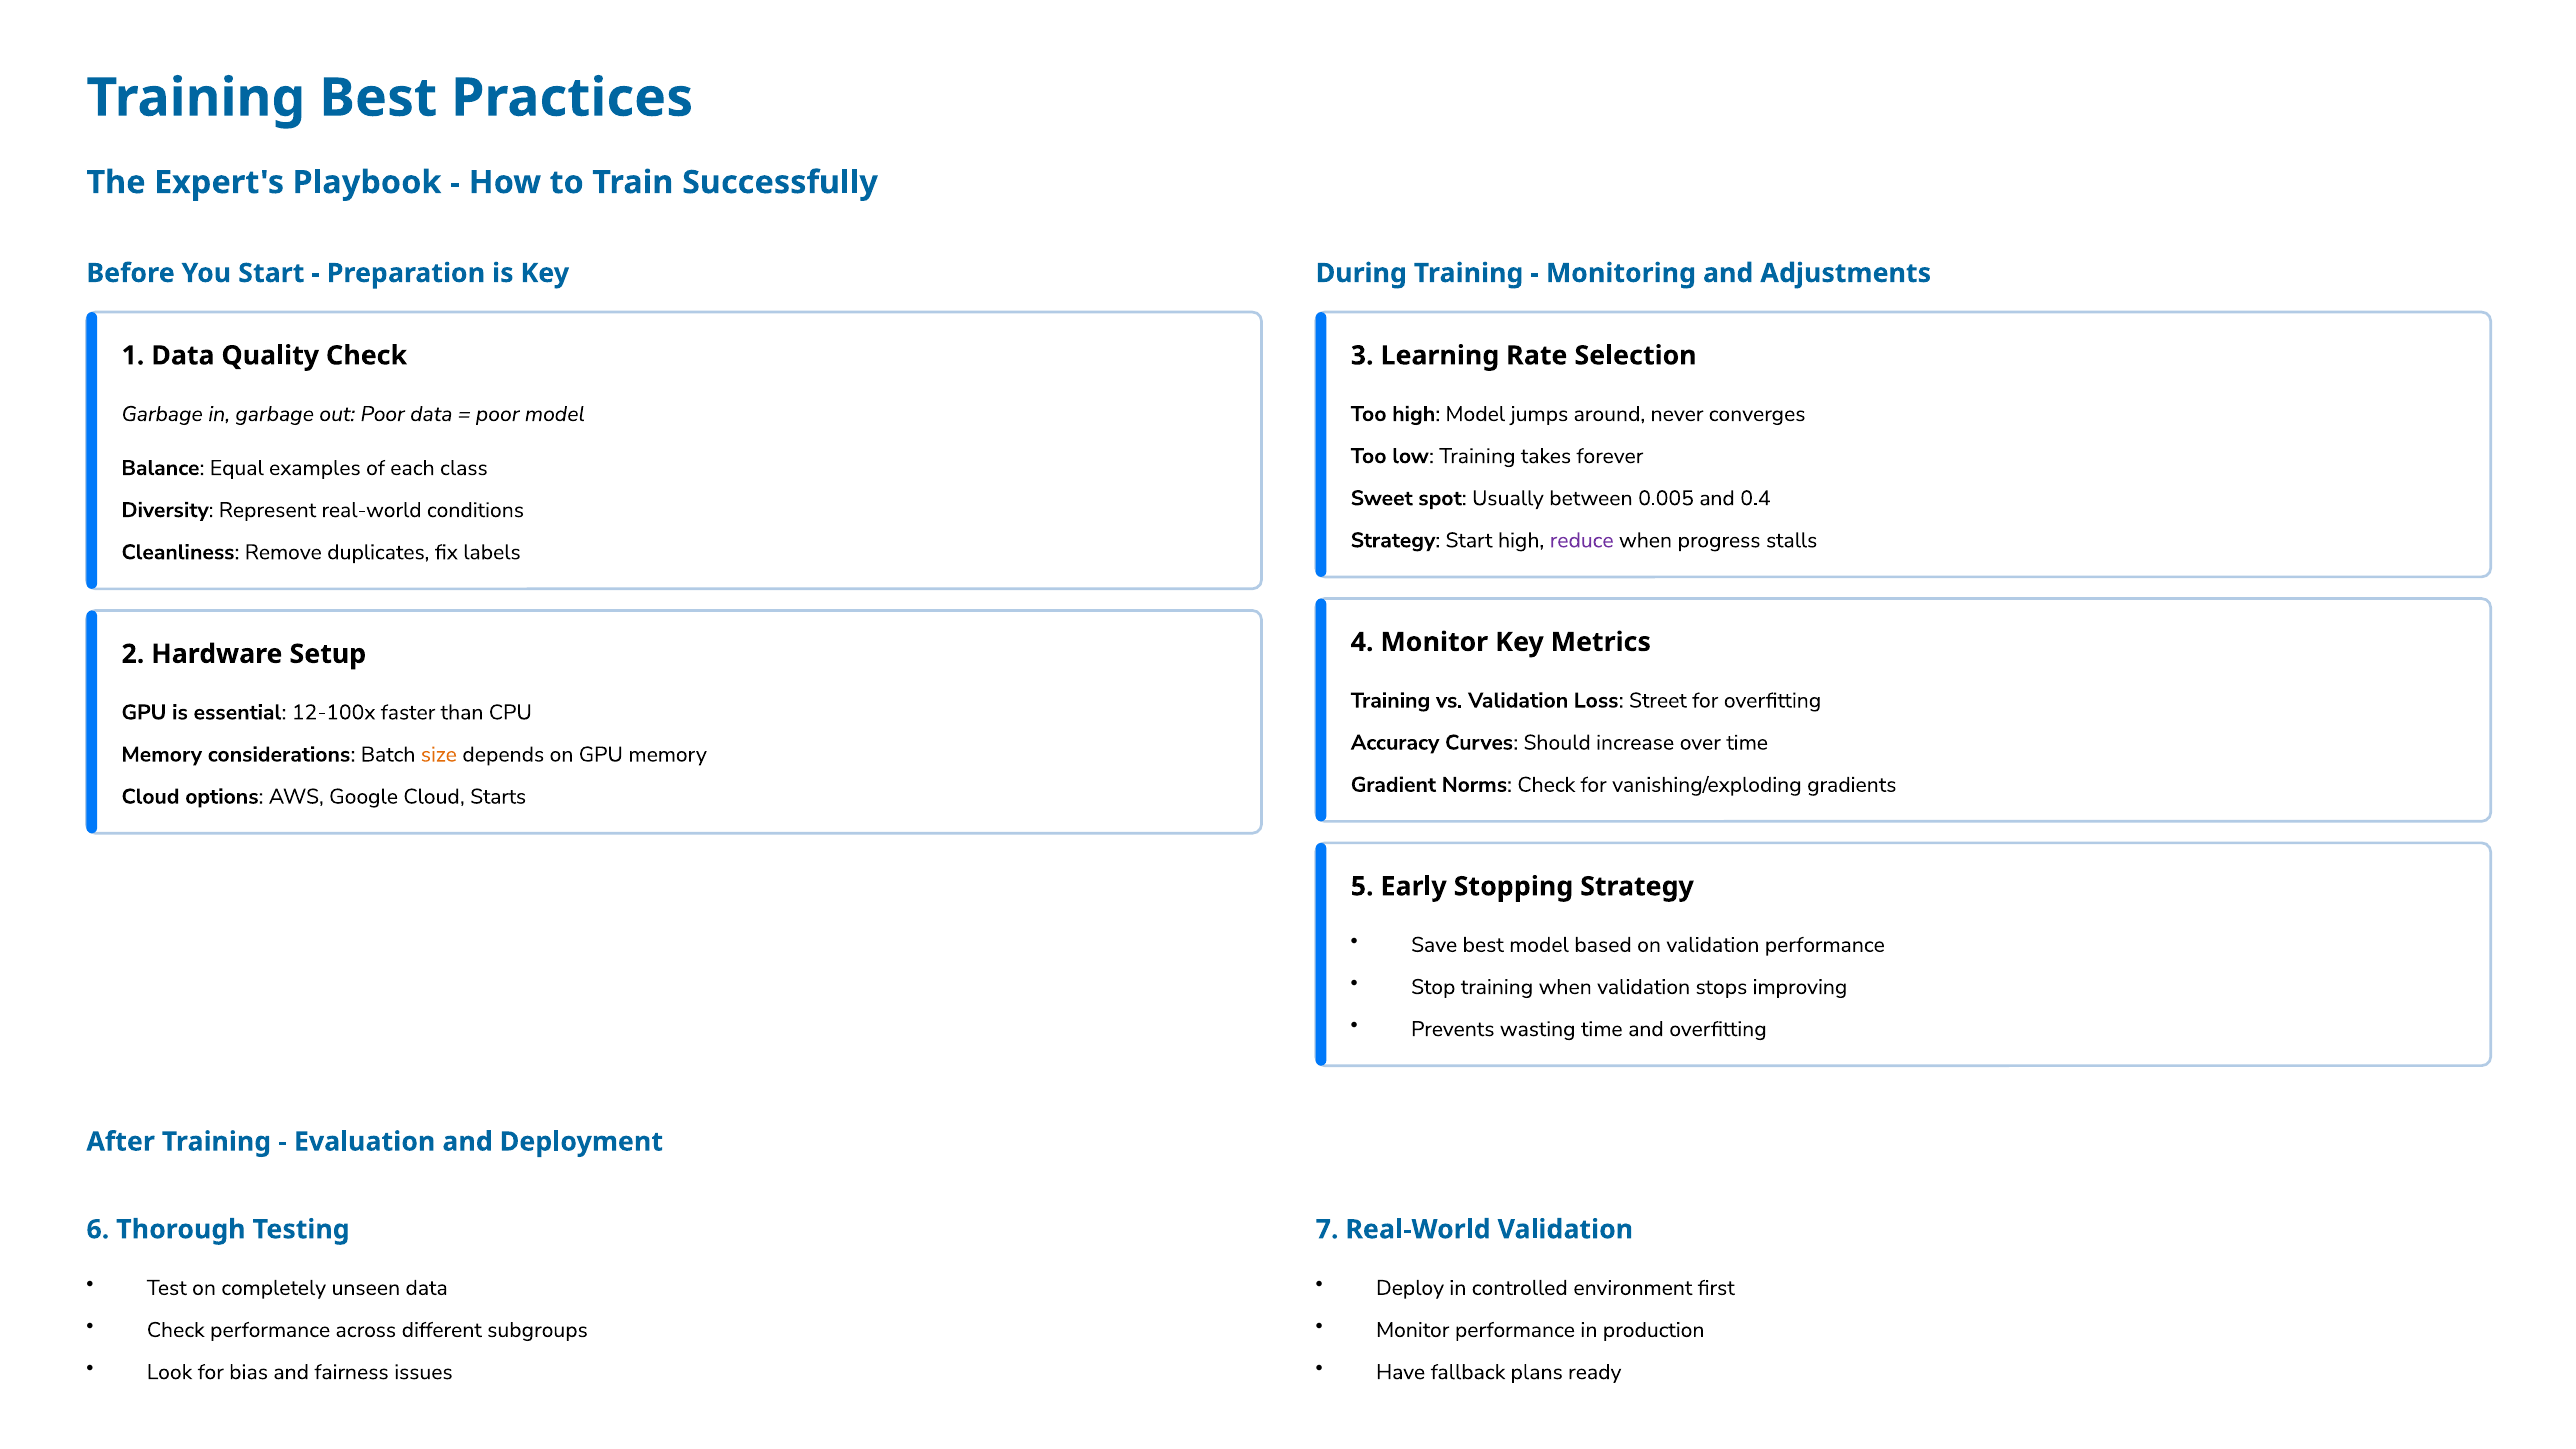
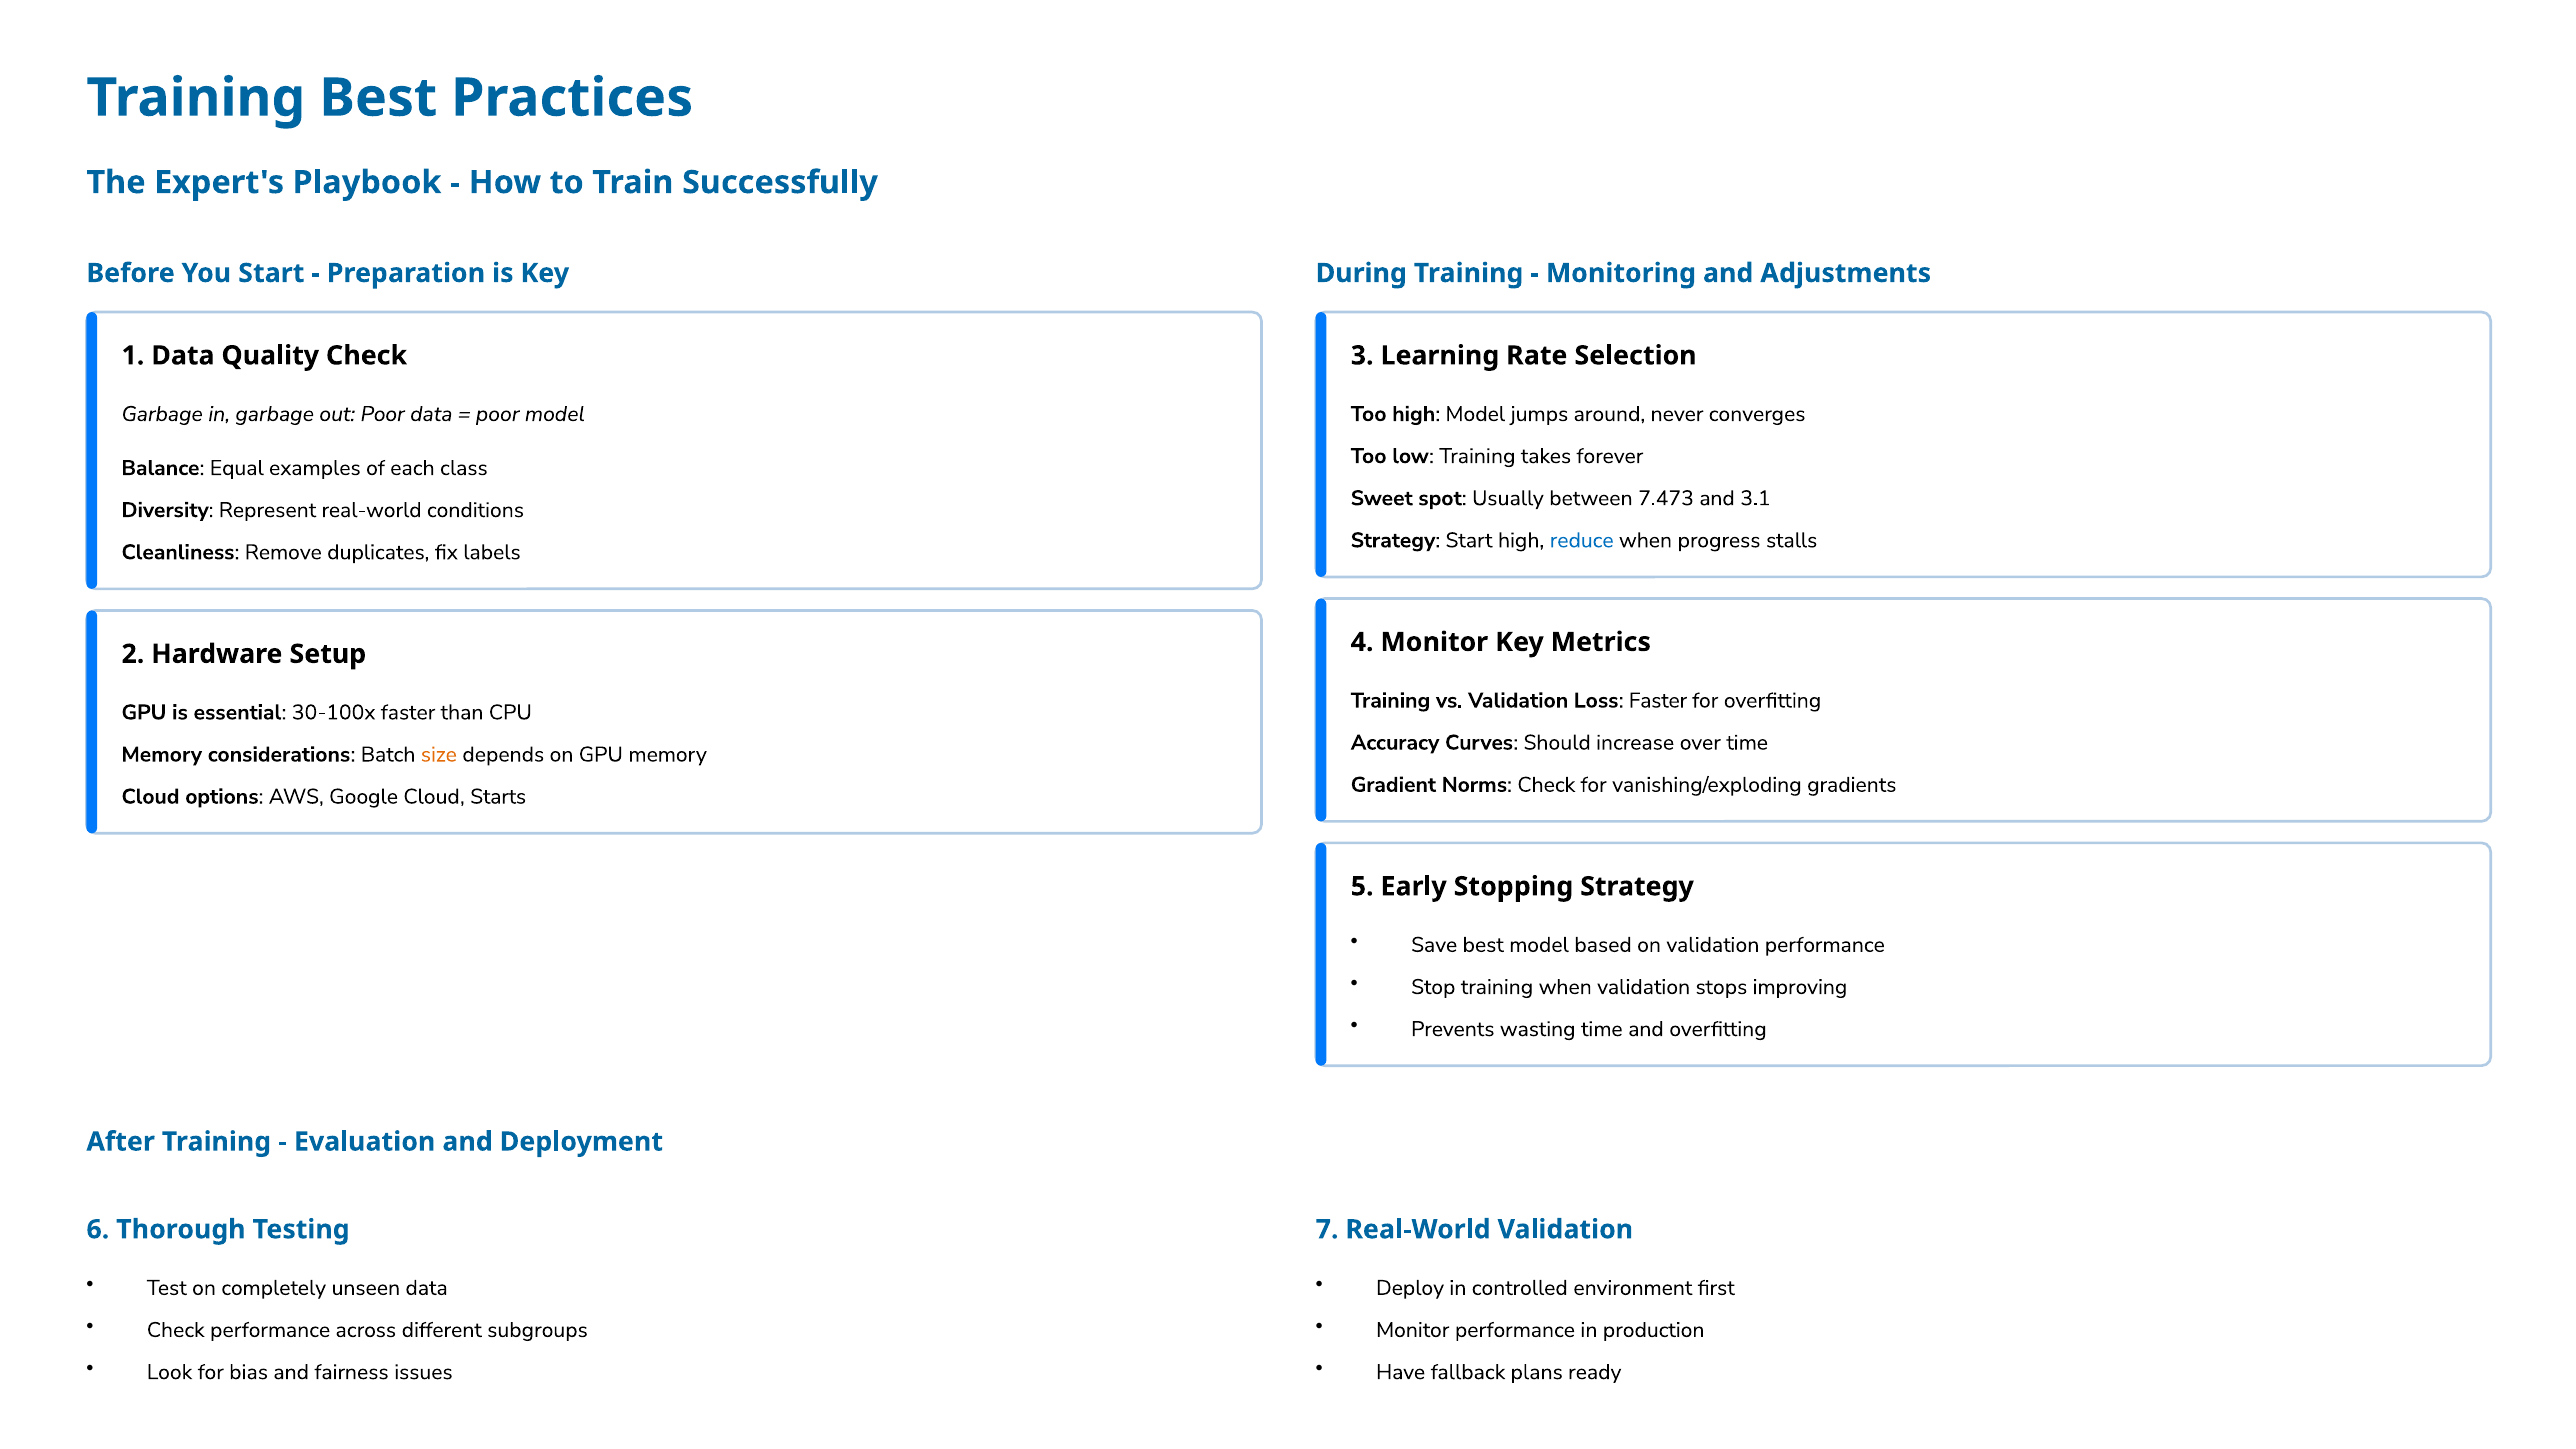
0.005: 0.005 -> 7.473
0.4: 0.4 -> 3.1
reduce colour: purple -> blue
Loss Street: Street -> Faster
12-100x: 12-100x -> 30-100x
